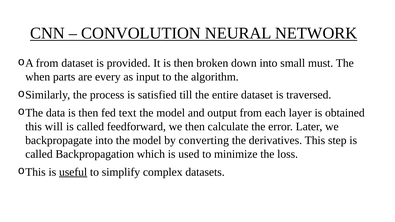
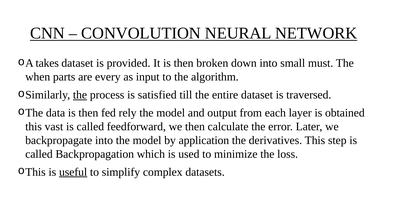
from at (47, 63): from -> takes
the at (80, 95) underline: none -> present
text: text -> rely
will: will -> vast
converting: converting -> application
